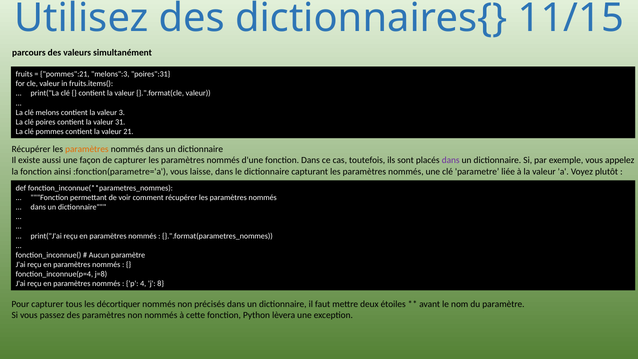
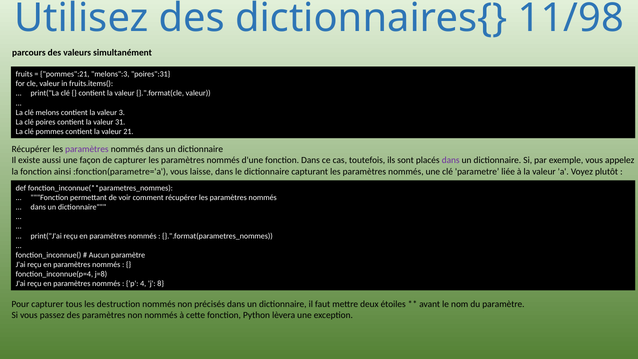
11/15: 11/15 -> 11/98
paramètres at (87, 149) colour: orange -> purple
décortiquer: décortiquer -> destruction
